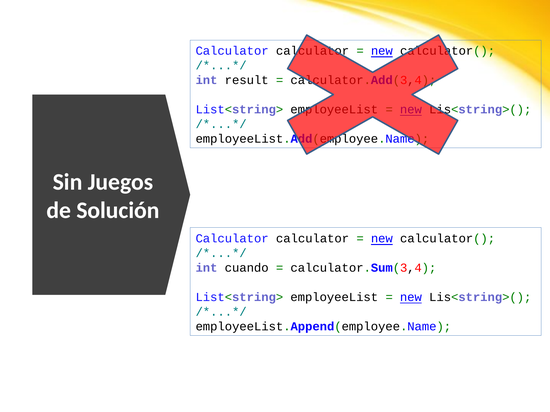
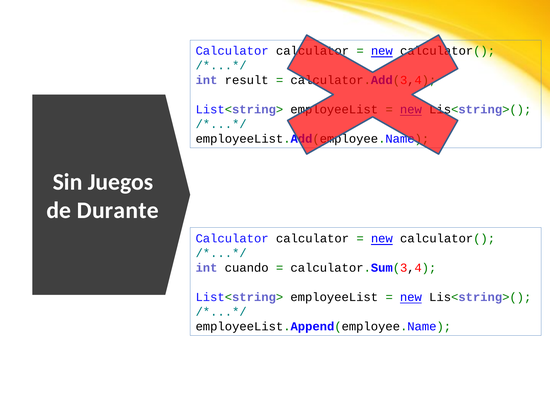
Solución: Solución -> Durante
